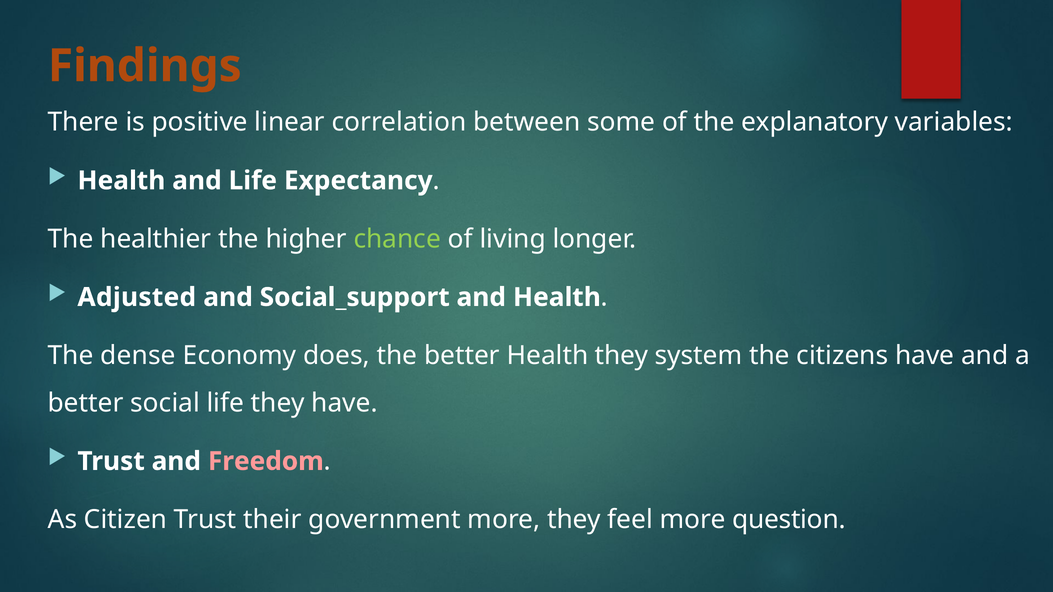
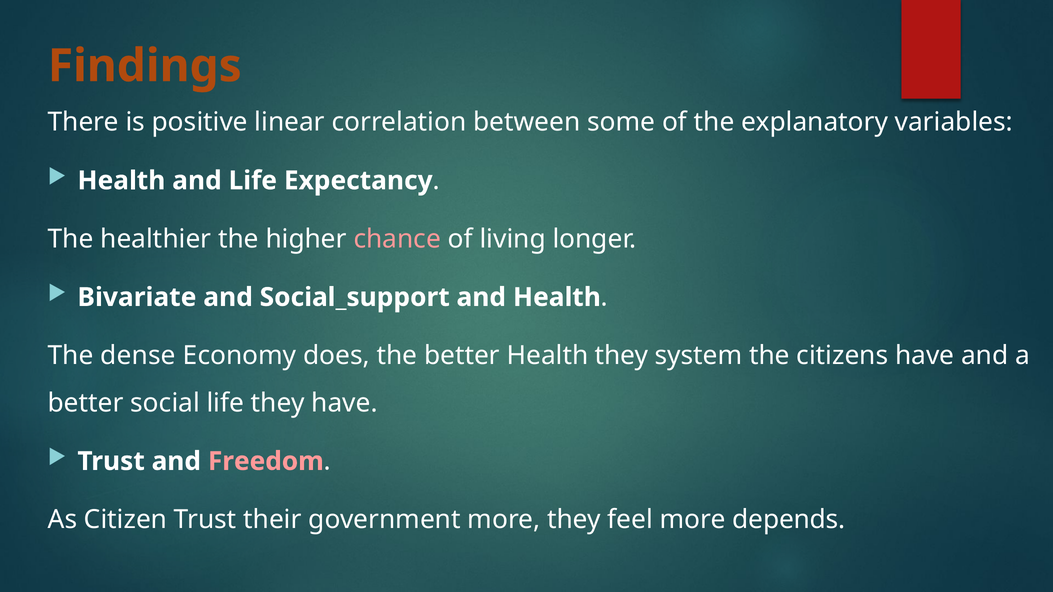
chance colour: light green -> pink
Adjusted: Adjusted -> Bivariate
question: question -> depends
